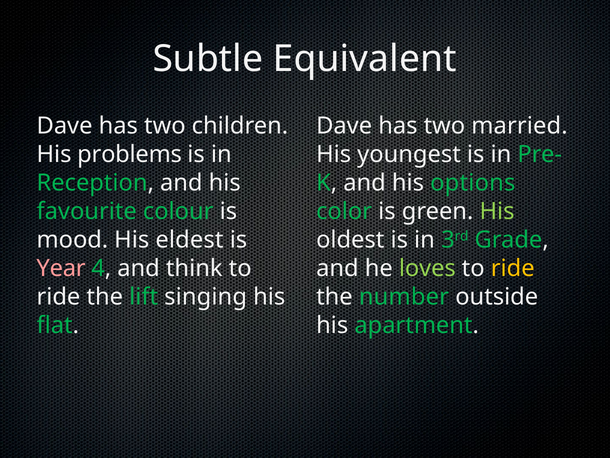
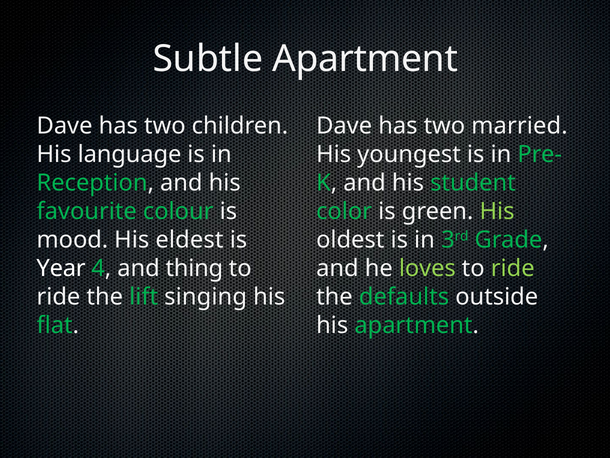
Subtle Equivalent: Equivalent -> Apartment
problems: problems -> language
options: options -> student
Year colour: pink -> white
think: think -> thing
ride at (513, 268) colour: yellow -> light green
number: number -> defaults
